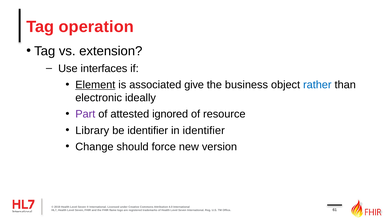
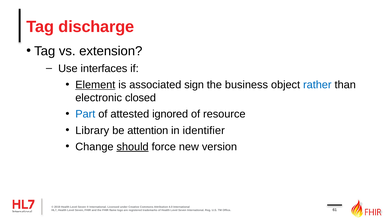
operation: operation -> discharge
give: give -> sign
ideally: ideally -> closed
Part colour: purple -> blue
be identifier: identifier -> attention
should underline: none -> present
